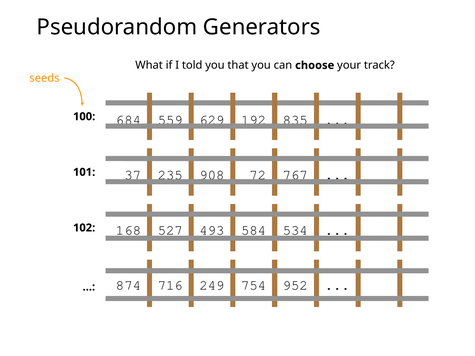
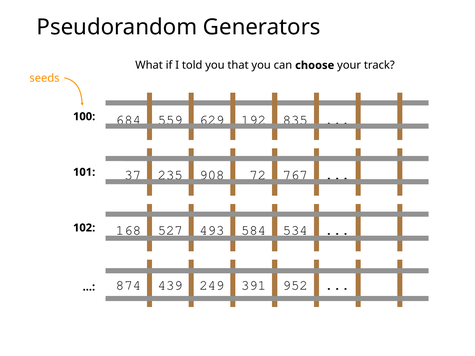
716: 716 -> 439
754: 754 -> 391
